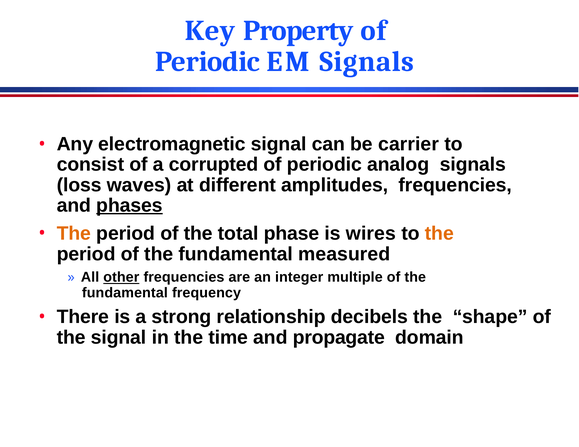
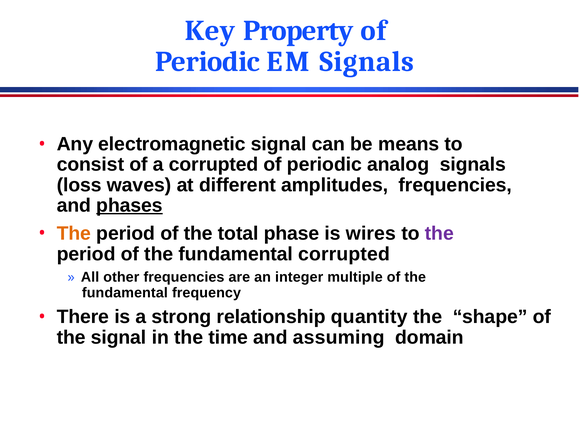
carrier: carrier -> means
the at (439, 234) colour: orange -> purple
fundamental measured: measured -> corrupted
other underline: present -> none
decibels: decibels -> quantity
propagate: propagate -> assuming
